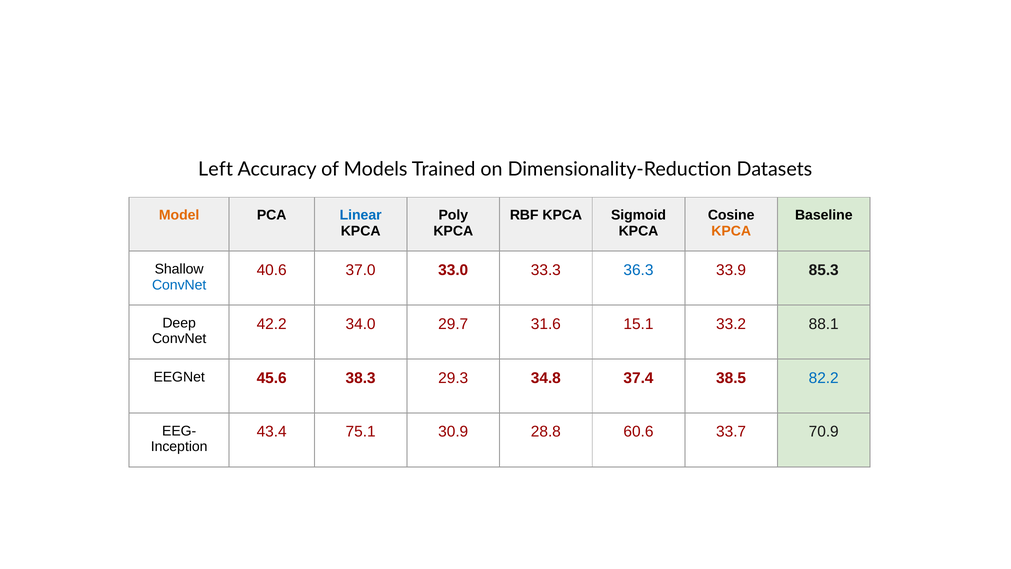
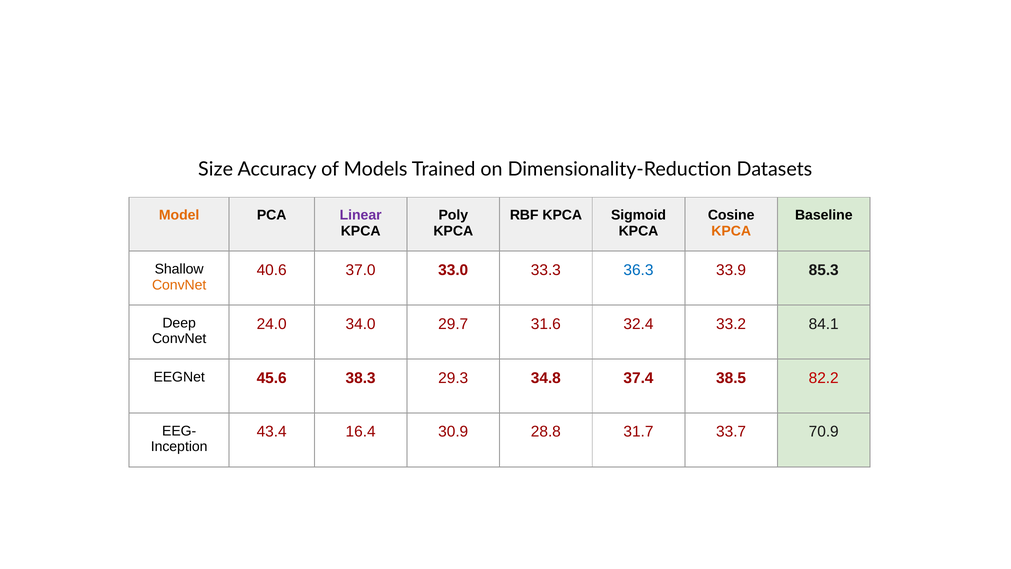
Left: Left -> Size
Linear colour: blue -> purple
ConvNet at (179, 285) colour: blue -> orange
42.2: 42.2 -> 24.0
15.1: 15.1 -> 32.4
88.1: 88.1 -> 84.1
82.2 colour: blue -> red
75.1: 75.1 -> 16.4
60.6: 60.6 -> 31.7
